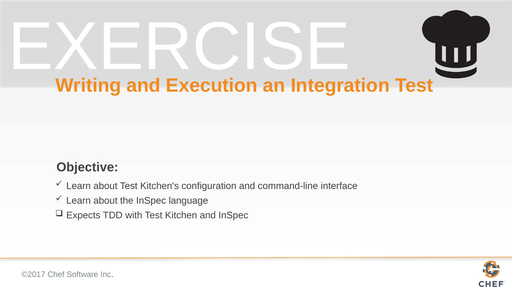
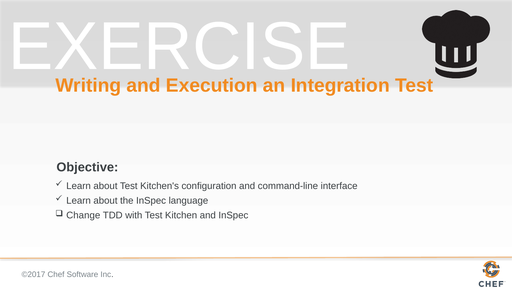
Expects: Expects -> Change
